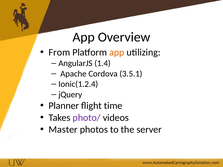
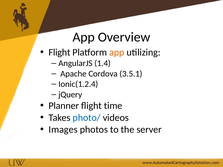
From at (59, 52): From -> Flight
photo/ colour: purple -> blue
Master: Master -> Images
